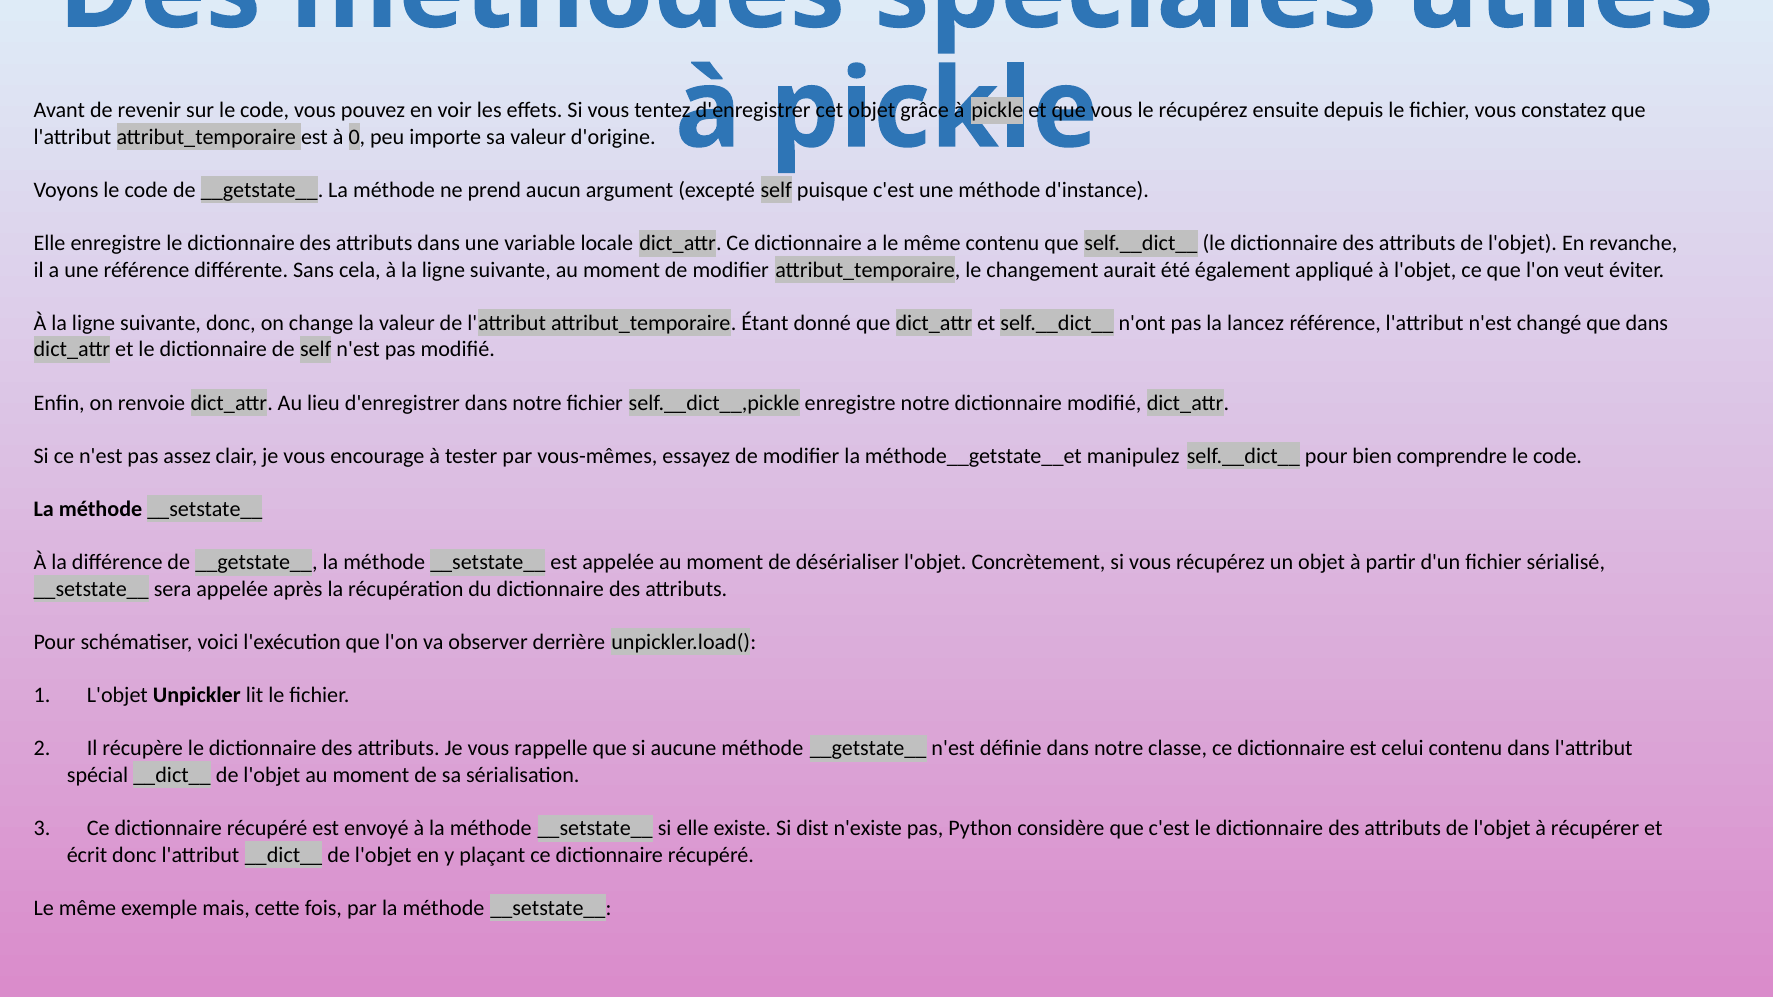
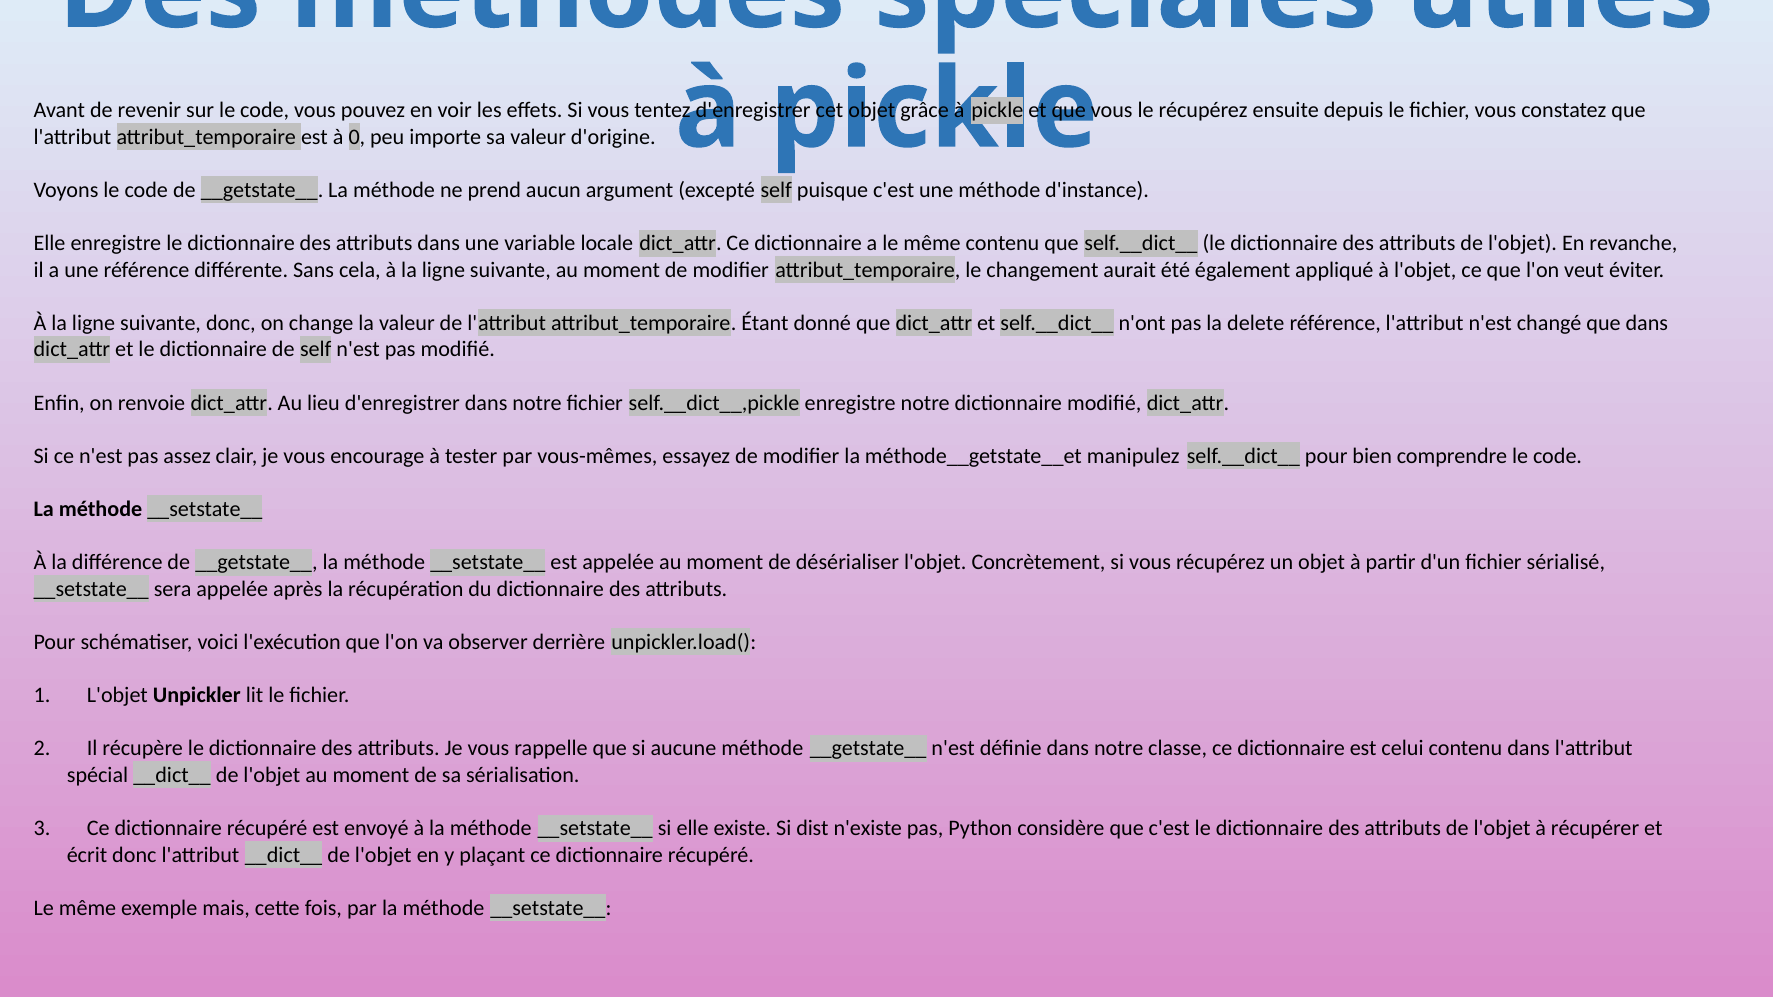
lancez: lancez -> delete
